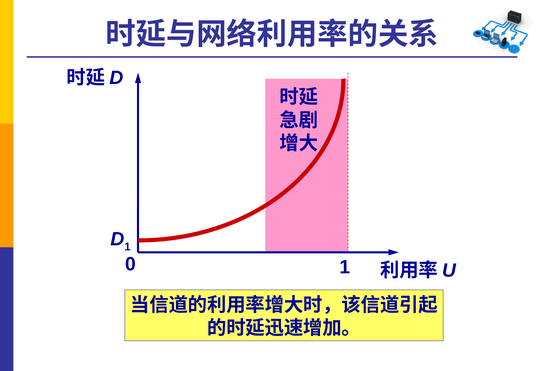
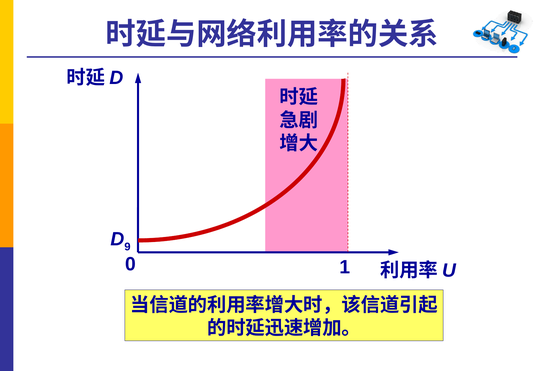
D 1: 1 -> 9
